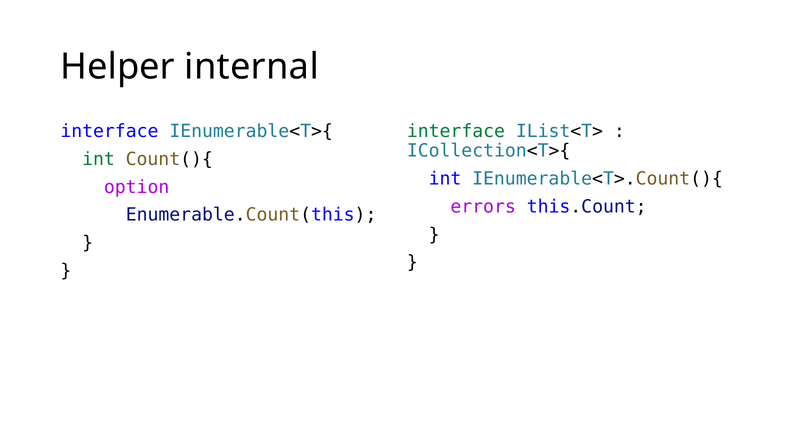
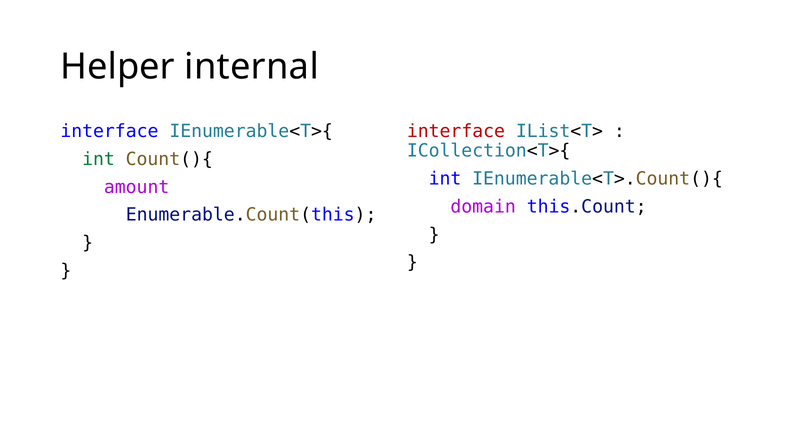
interface at (456, 131) colour: green -> red
option: option -> amount
errors: errors -> domain
